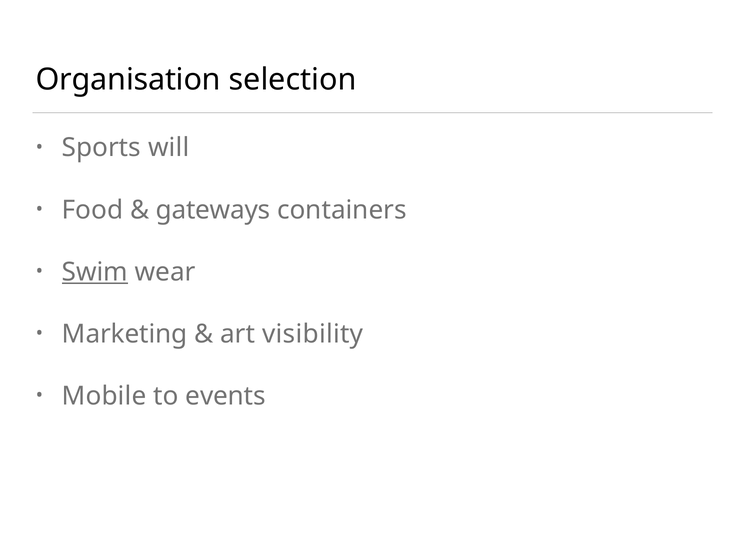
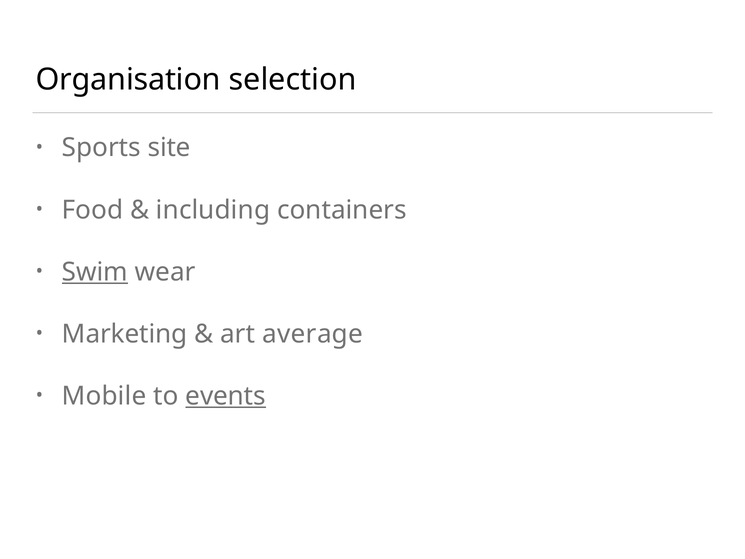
will: will -> site
gateways: gateways -> including
visibility: visibility -> average
events underline: none -> present
